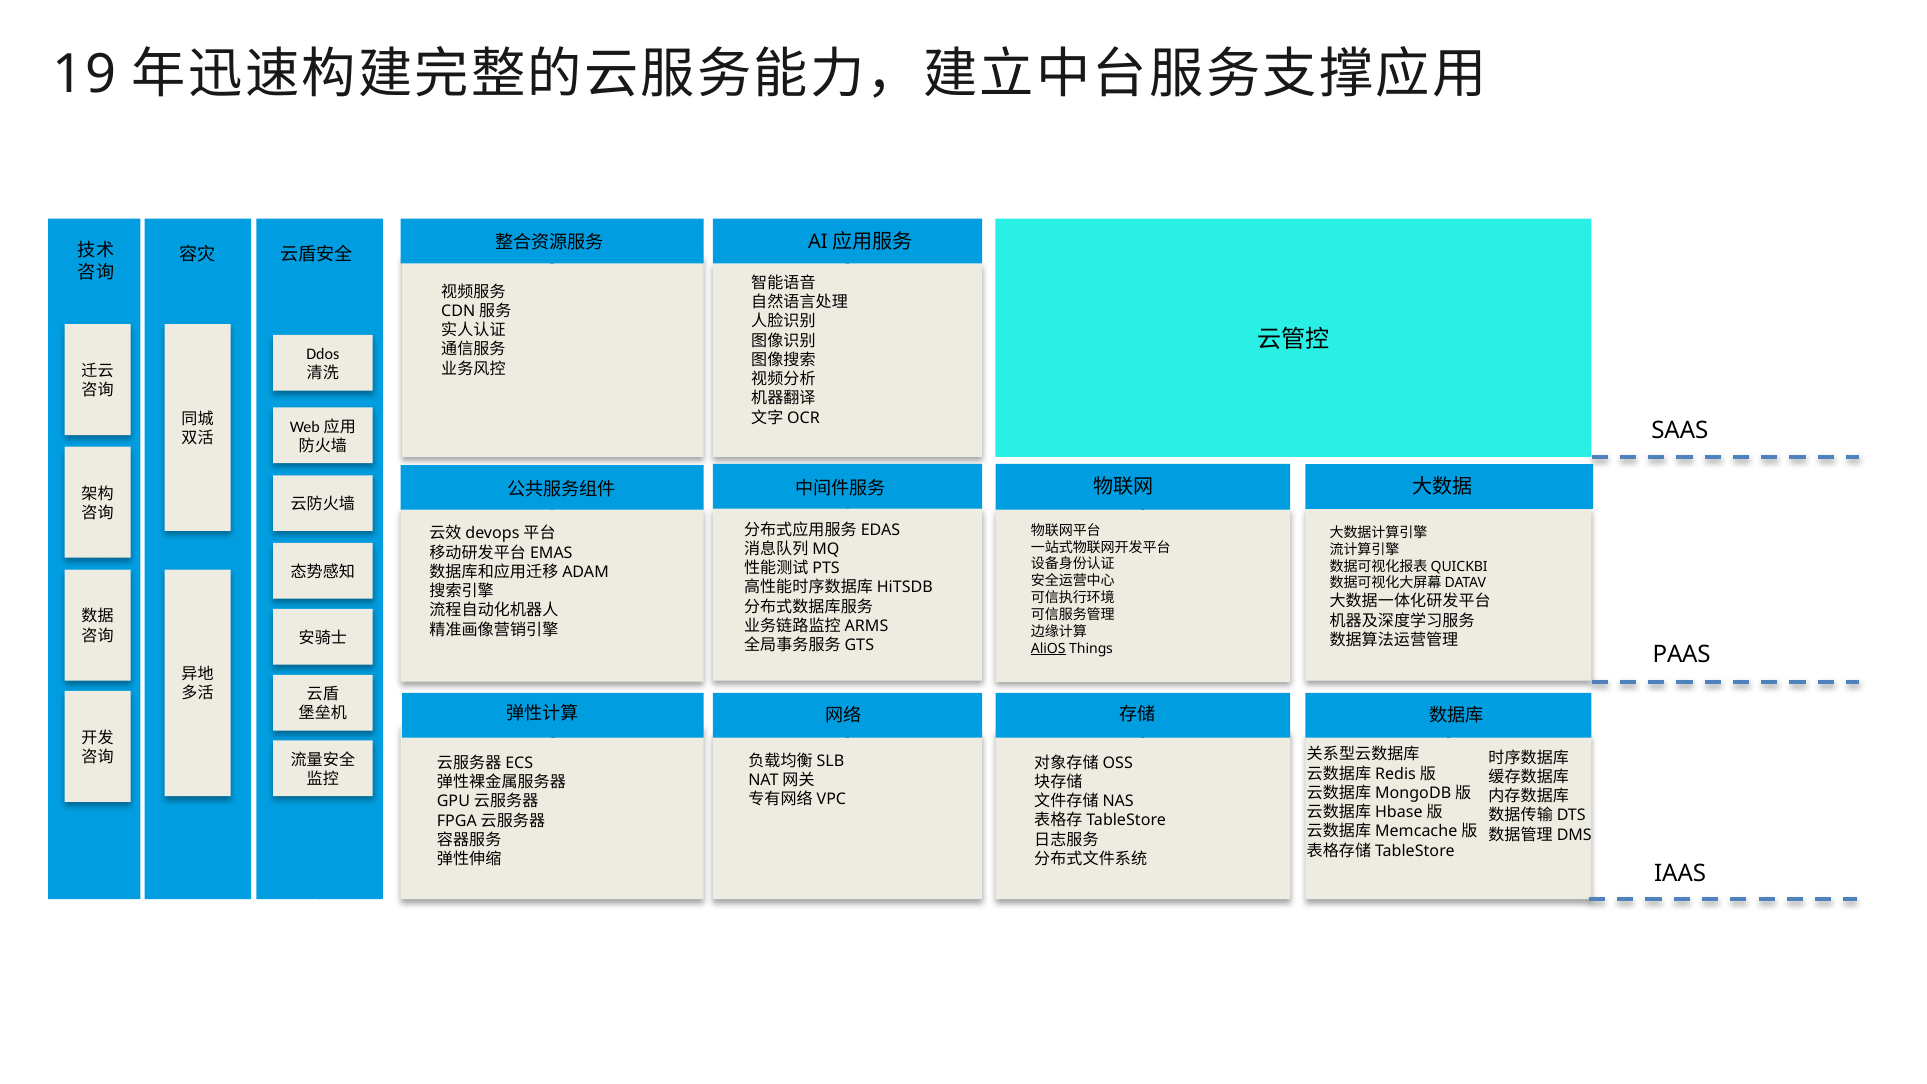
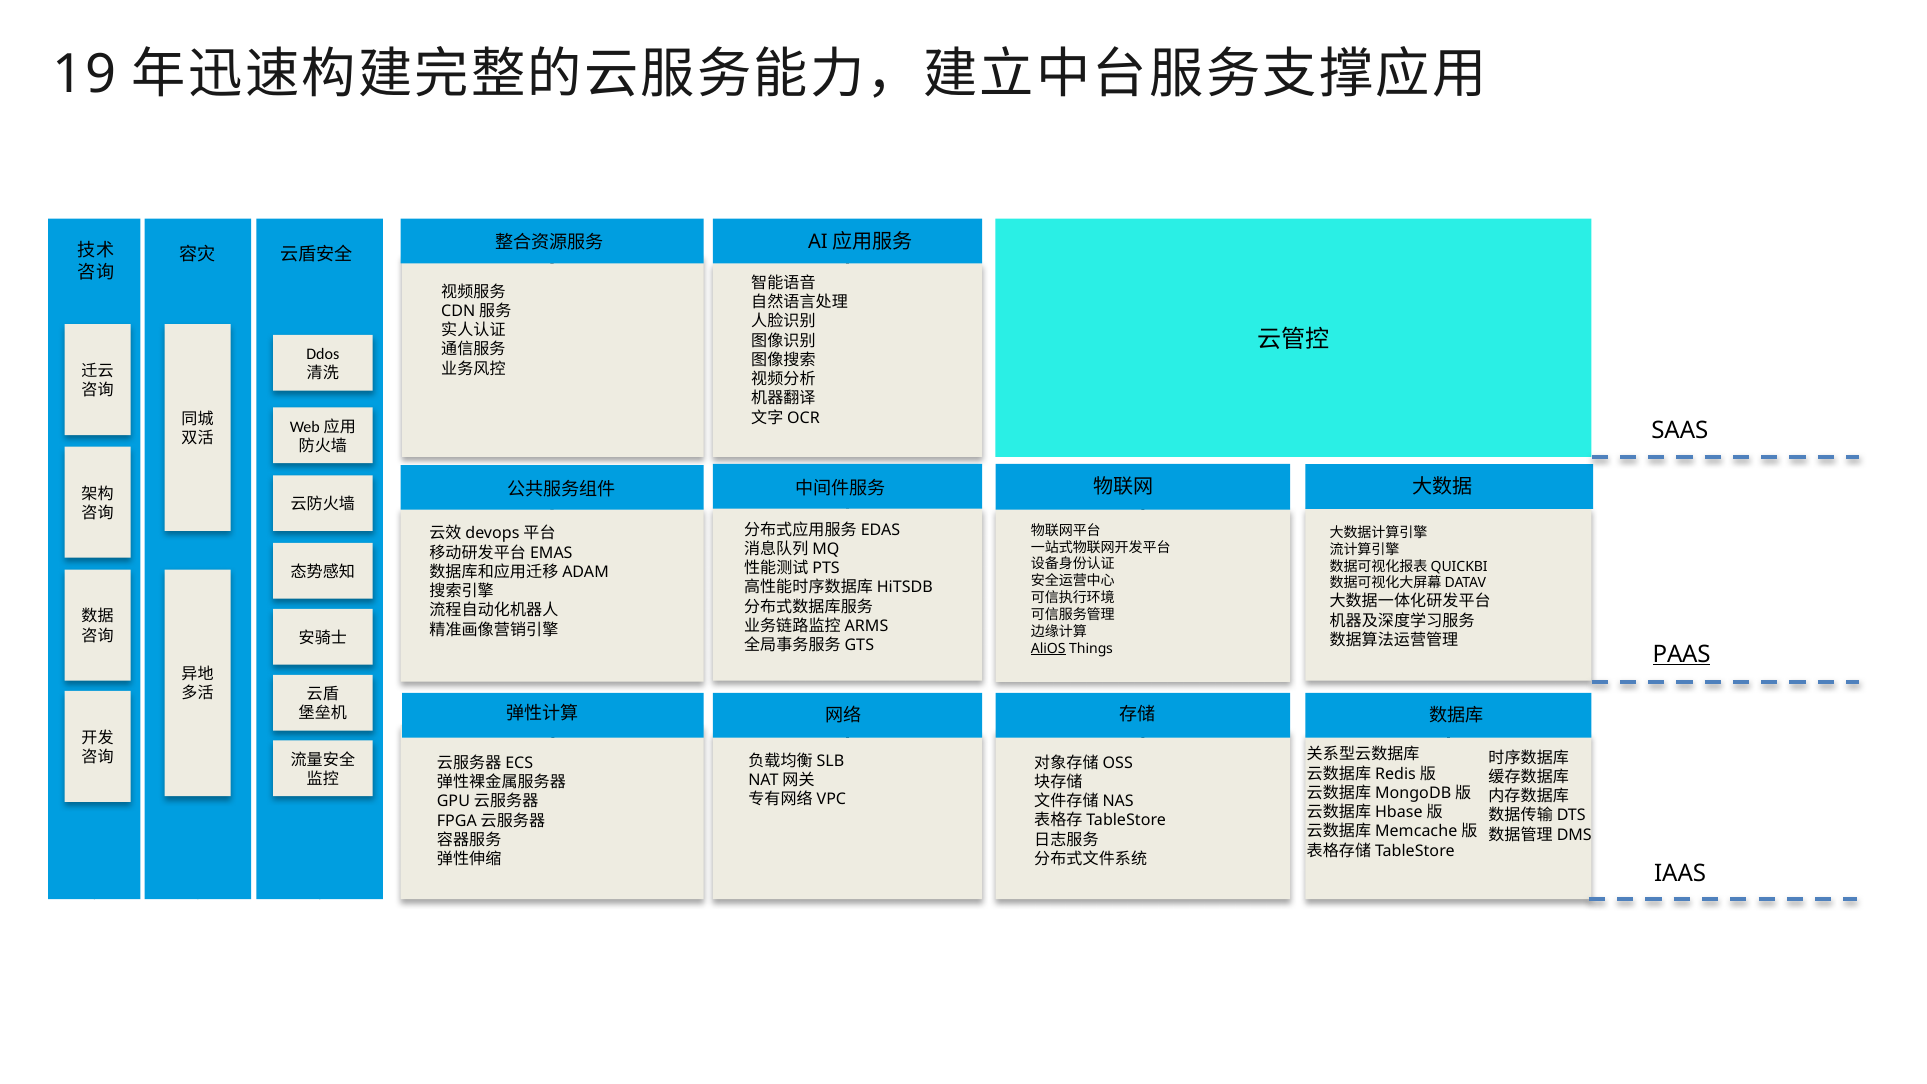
PAAS underline: none -> present
